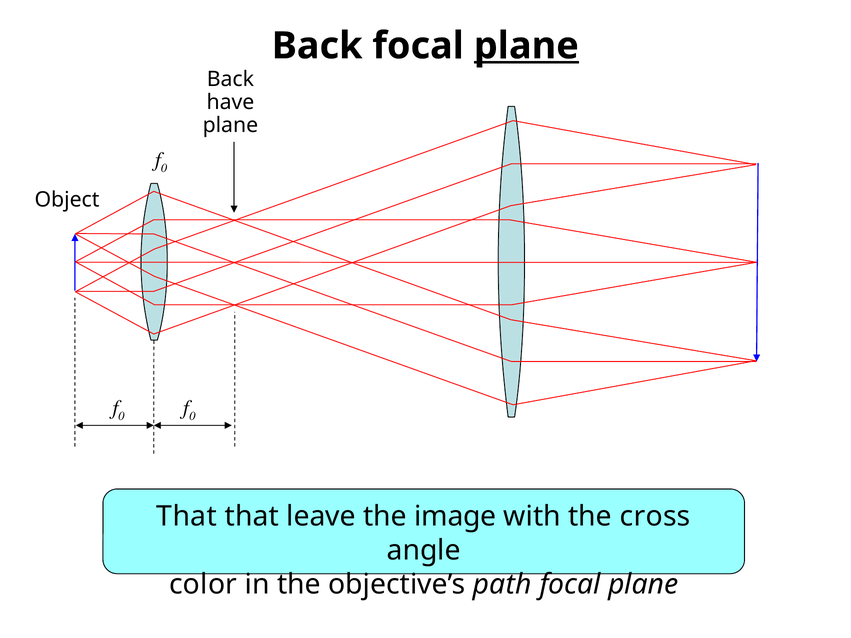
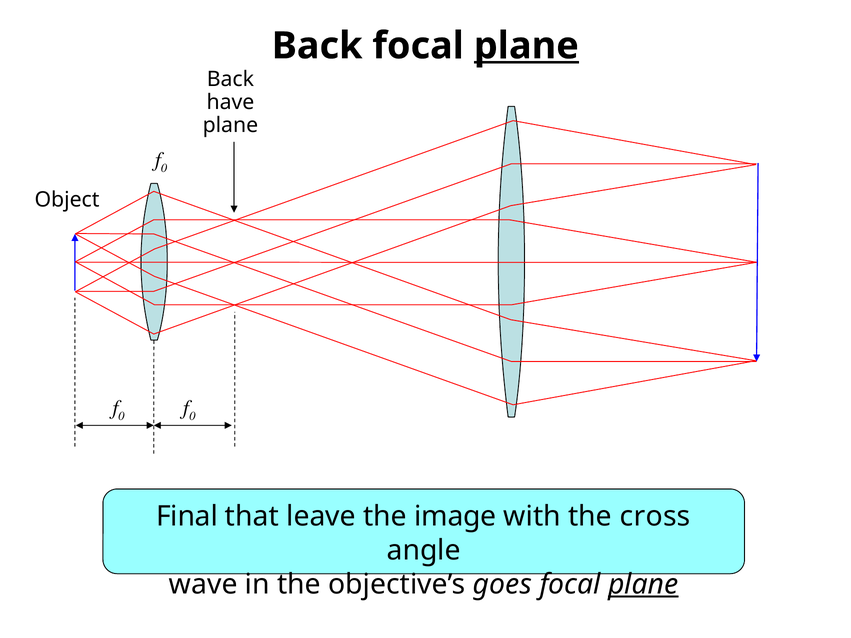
That at (187, 517): That -> Final
color: color -> wave
path: path -> goes
plane at (643, 585) underline: none -> present
